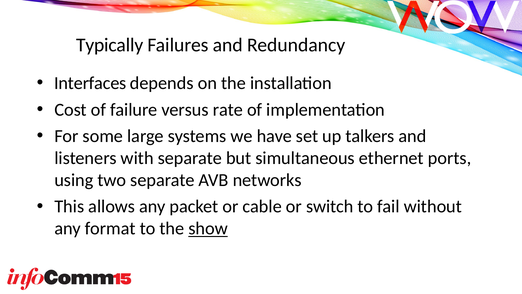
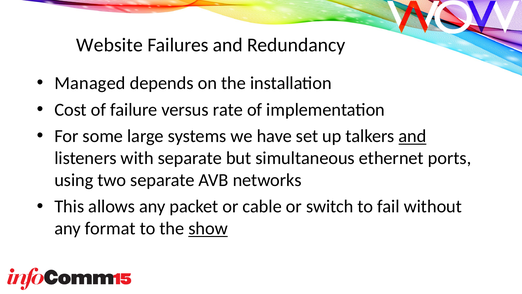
Typically: Typically -> Website
Interfaces: Interfaces -> Managed
and at (413, 136) underline: none -> present
